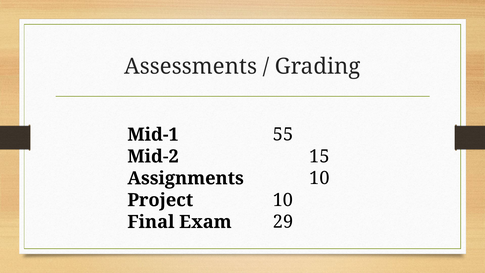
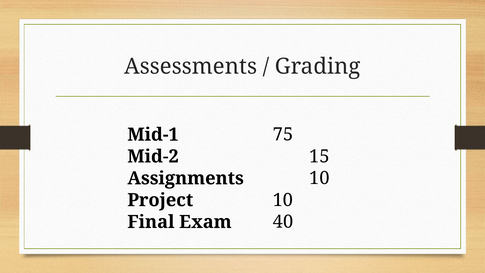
55: 55 -> 75
29: 29 -> 40
